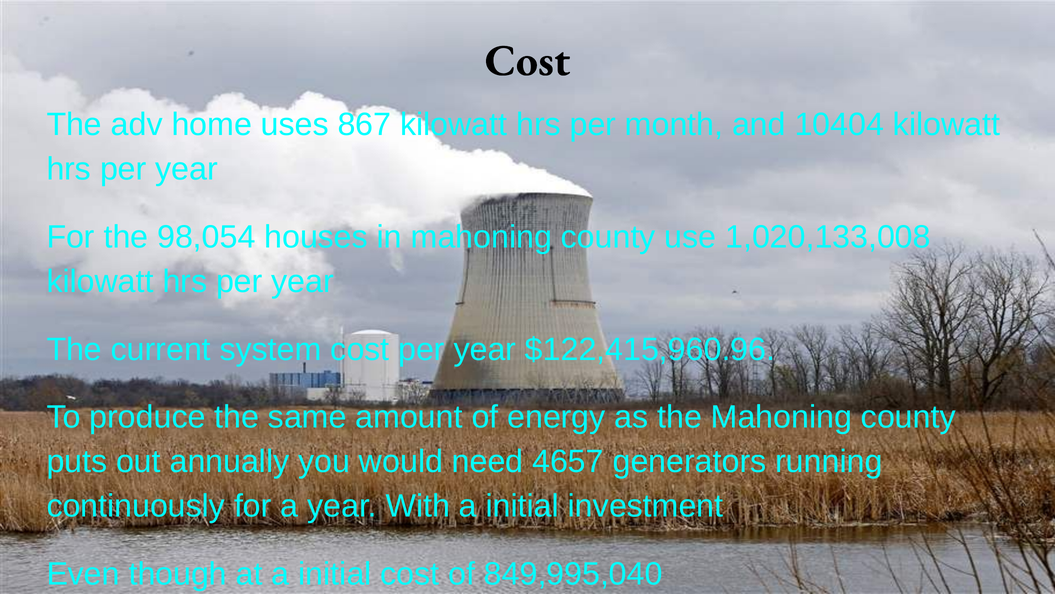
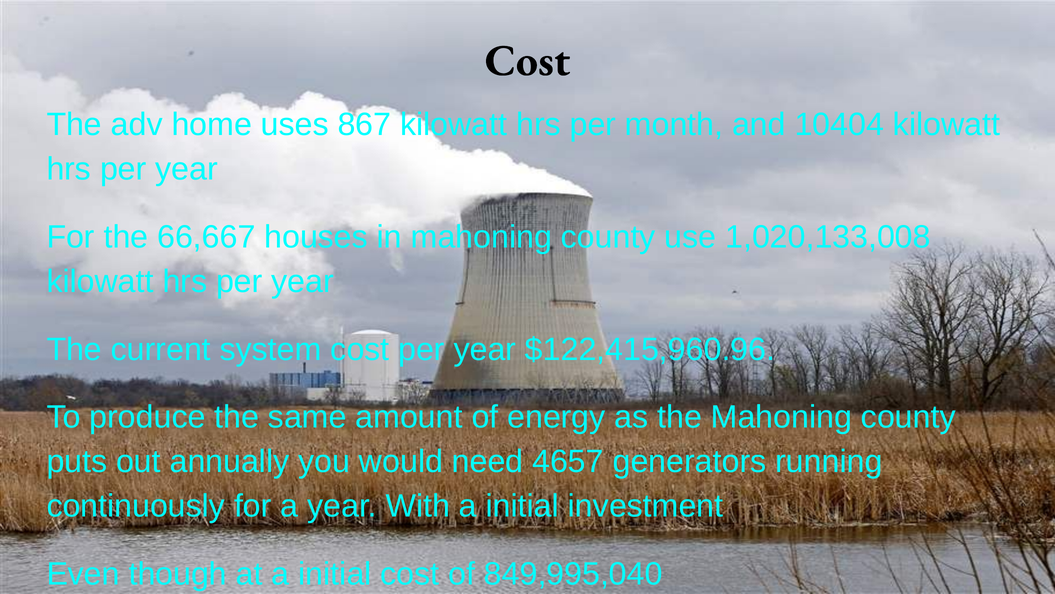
98,054: 98,054 -> 66,667
